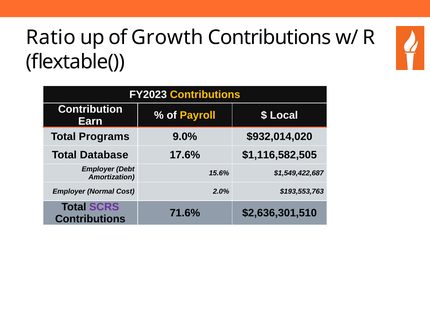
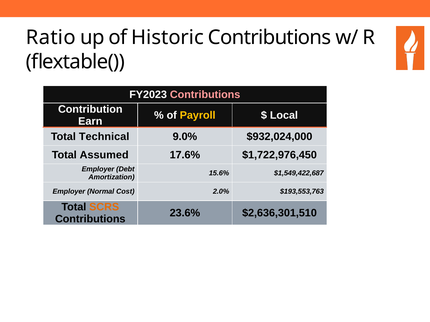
Growth: Growth -> Historic
Contributions at (205, 95) colour: yellow -> pink
Programs: Programs -> Technical
$932,014,020: $932,014,020 -> $932,024,000
Database: Database -> Assumed
$1,116,582,505: $1,116,582,505 -> $1,722,976,450
SCRS colour: purple -> orange
71.6%: 71.6% -> 23.6%
